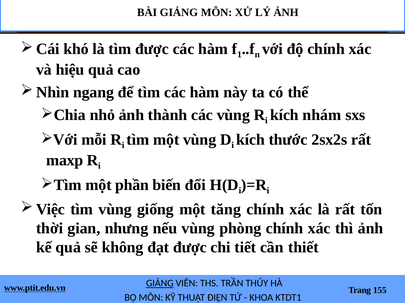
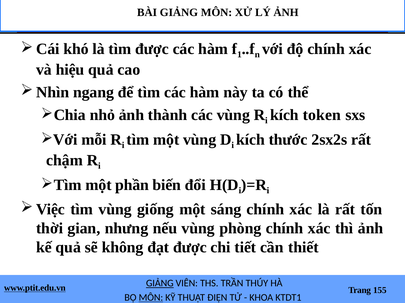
nhám: nhám -> token
maxp: maxp -> chậm
tăng: tăng -> sáng
MÔN at (151, 298) underline: none -> present
